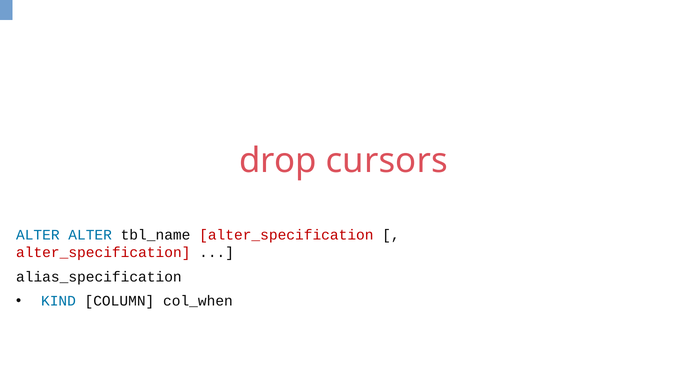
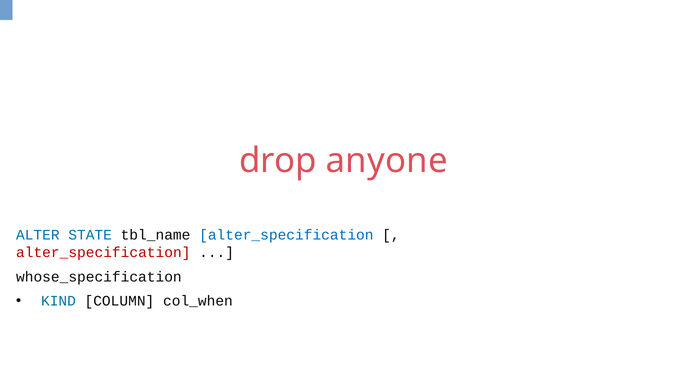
cursors: cursors -> anyone
ALTER ALTER: ALTER -> STATE
alter_specification at (286, 235) colour: red -> blue
alias_specification: alias_specification -> whose_specification
